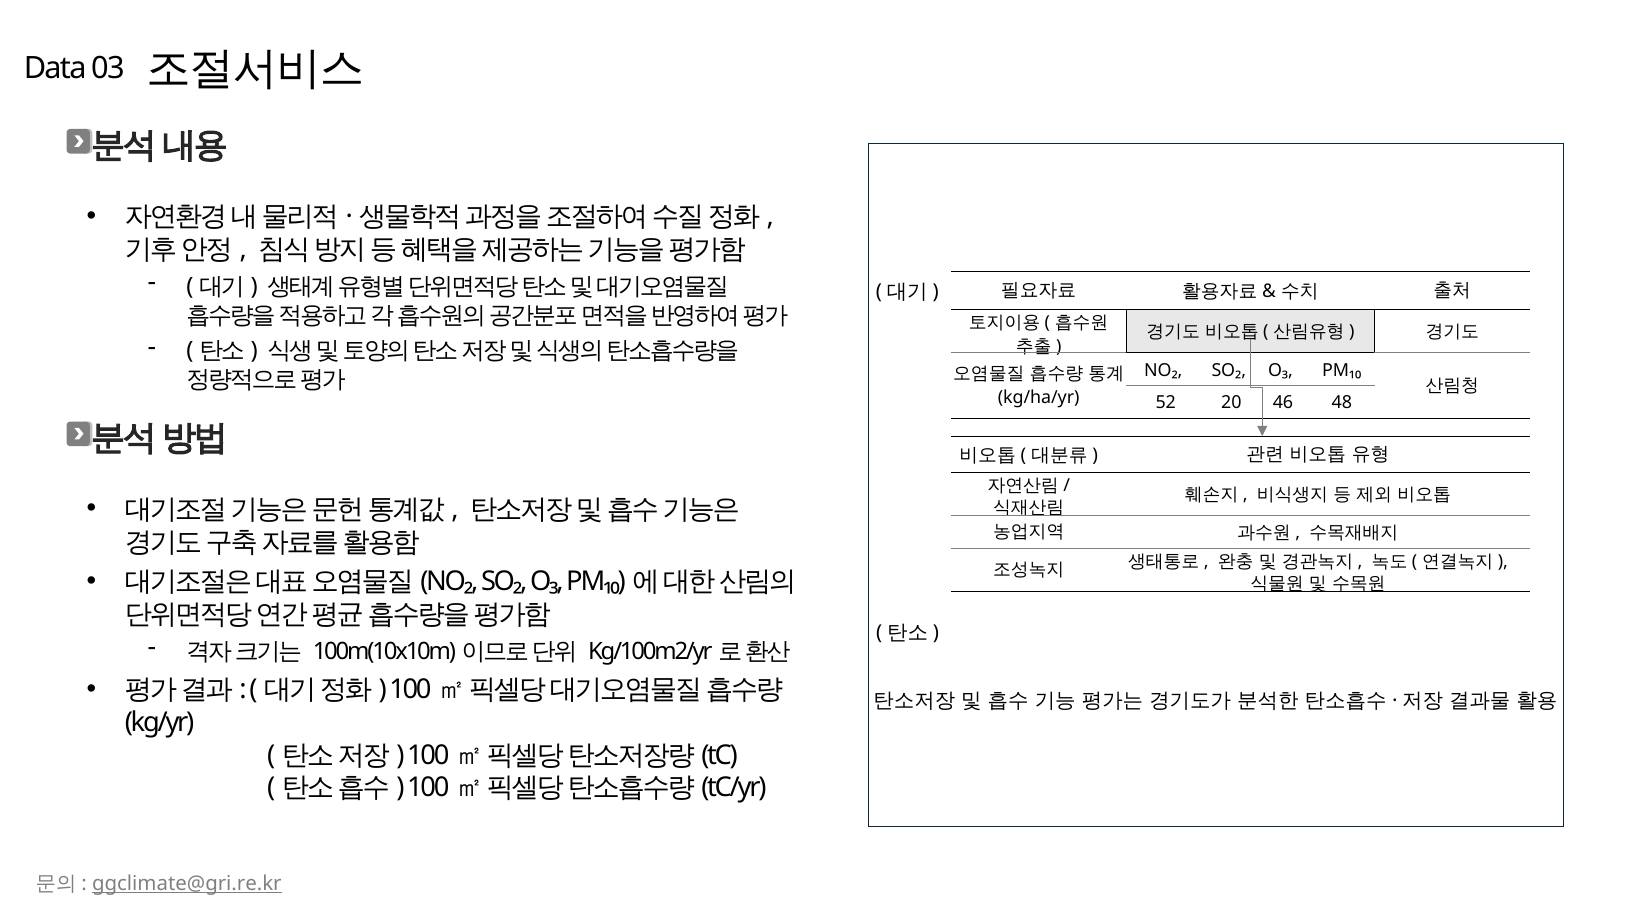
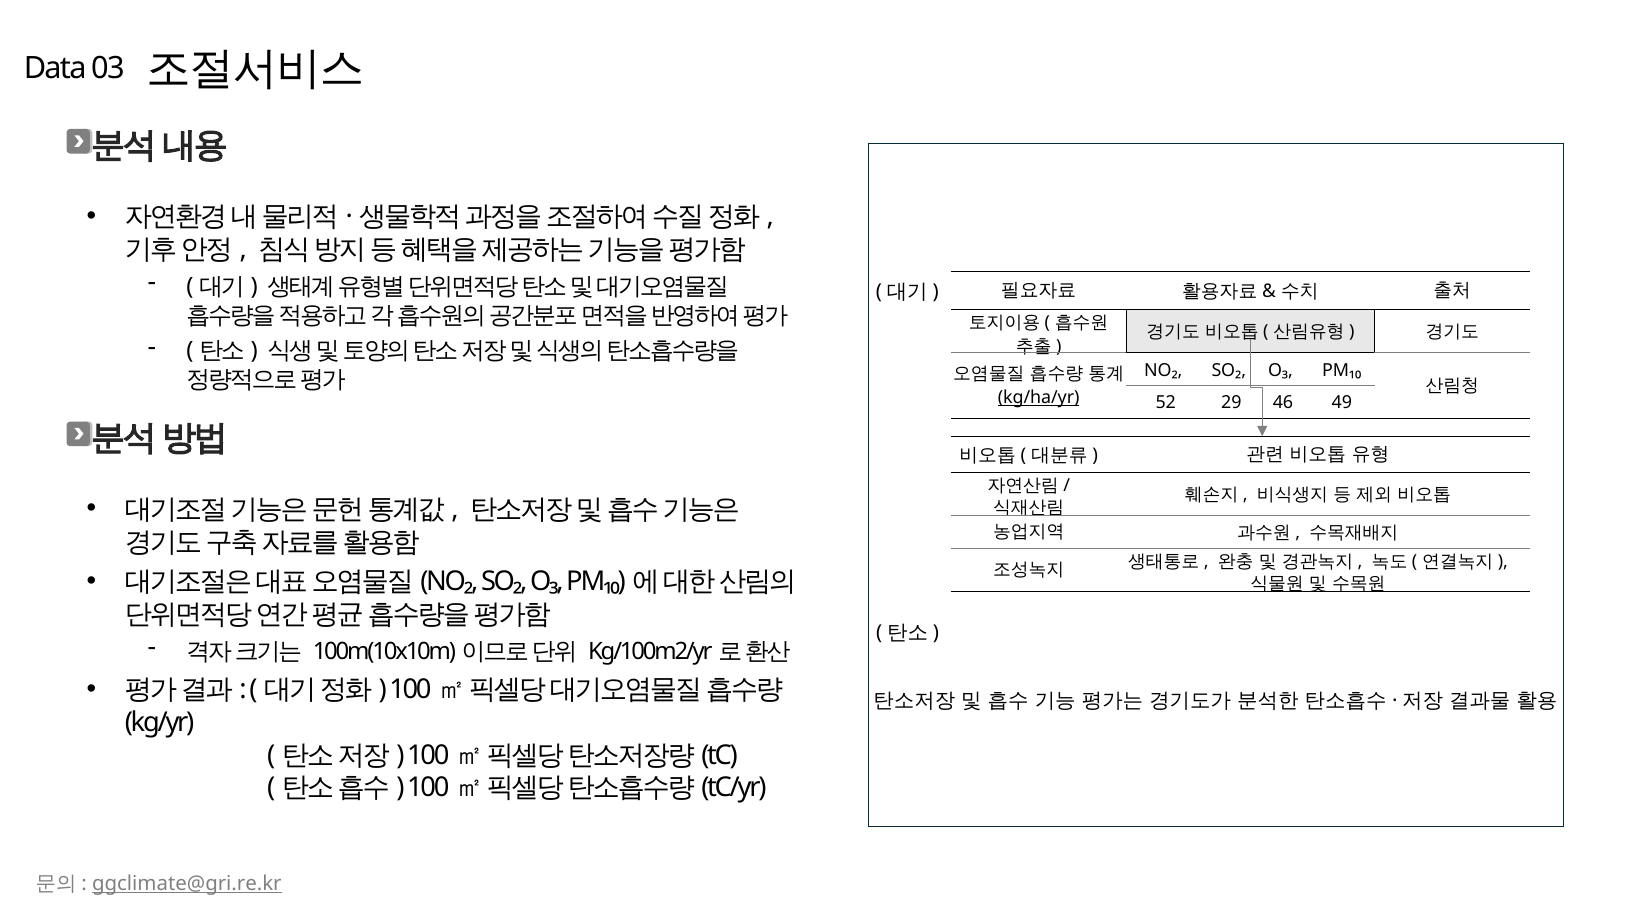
kg/ha/yr underline: none -> present
20: 20 -> 29
48: 48 -> 49
